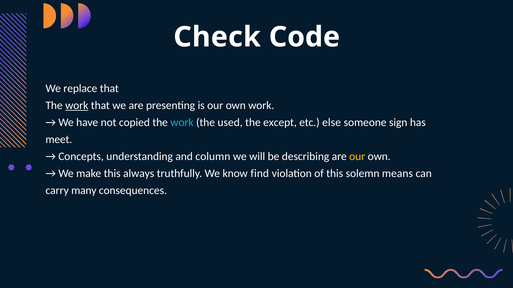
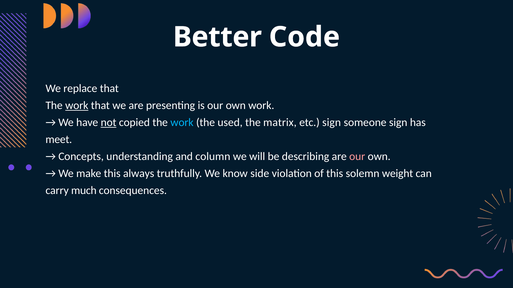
Check: Check -> Better
not underline: none -> present
except: except -> matrix
etc else: else -> sign
our at (357, 157) colour: yellow -> pink
find: find -> side
means: means -> weight
many: many -> much
